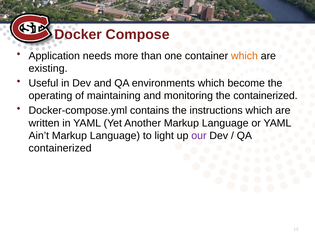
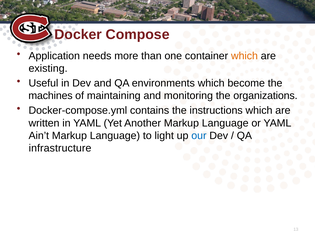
operating: operating -> machines
the containerized: containerized -> organizations
our colour: purple -> blue
containerized at (60, 148): containerized -> infrastructure
